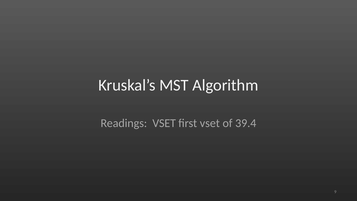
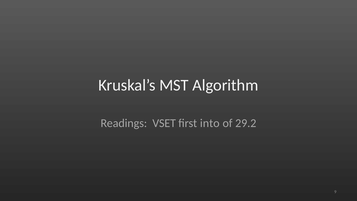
first vset: vset -> into
39.4: 39.4 -> 29.2
